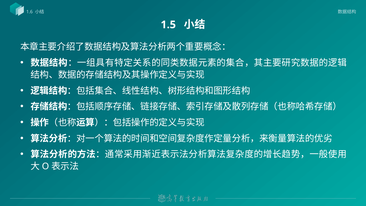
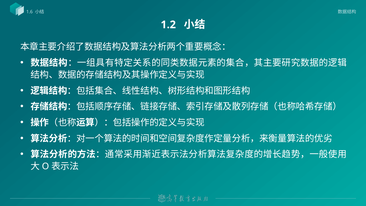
1.5: 1.5 -> 1.2
